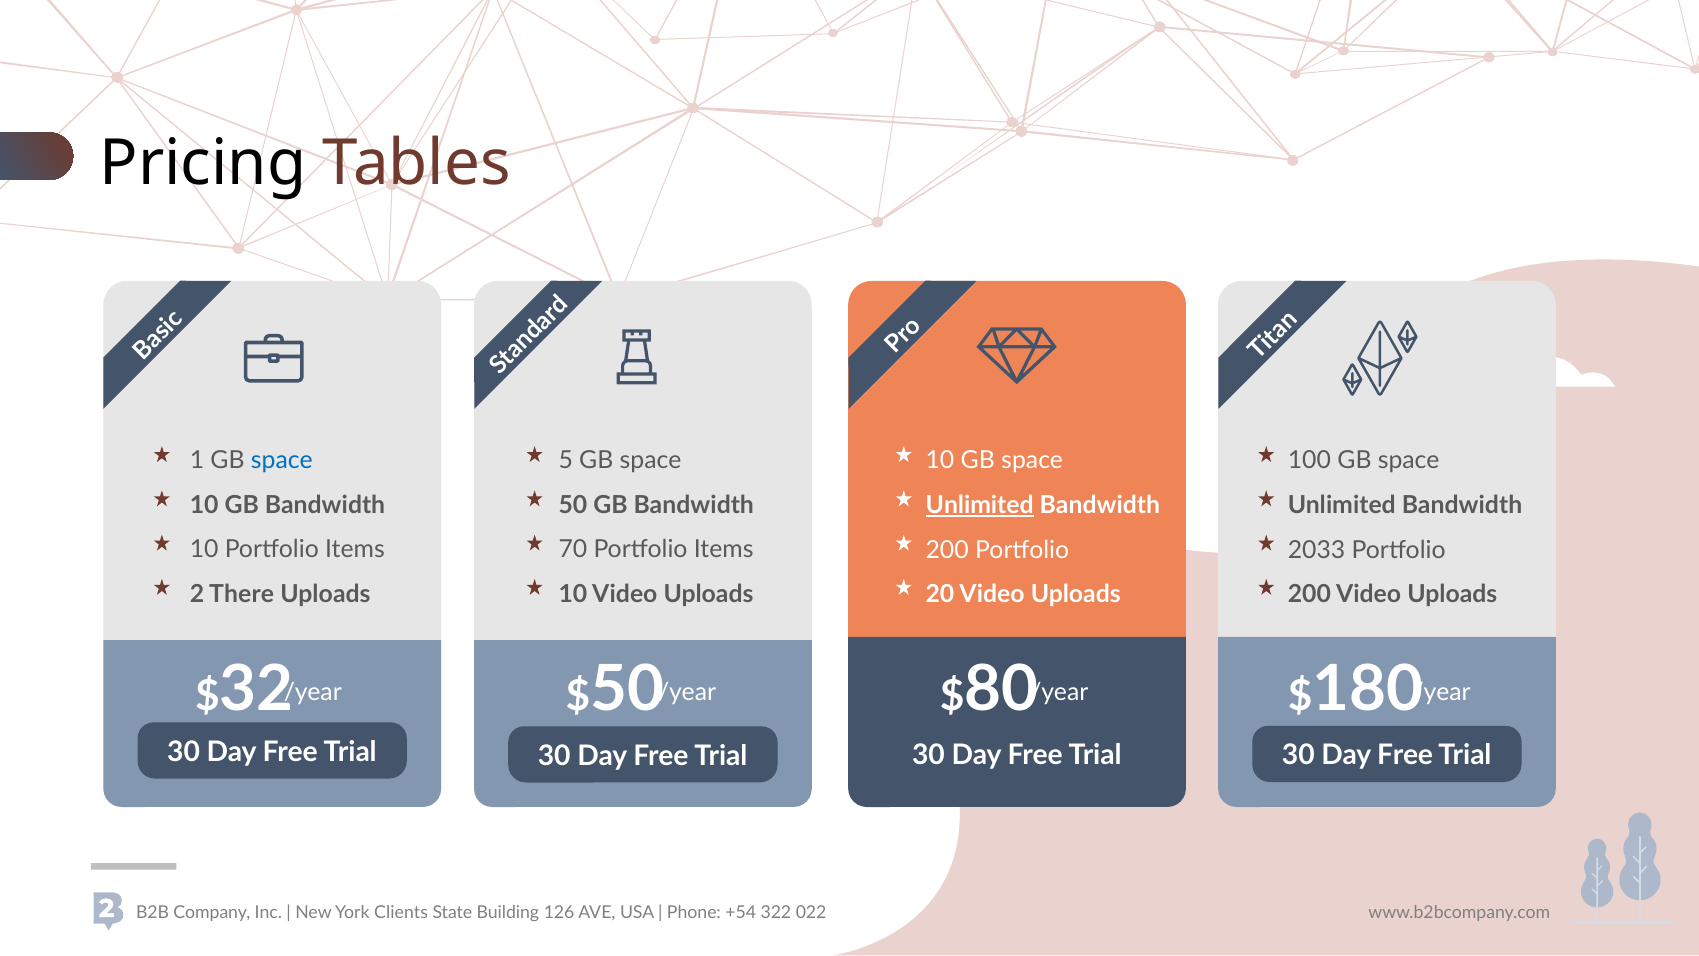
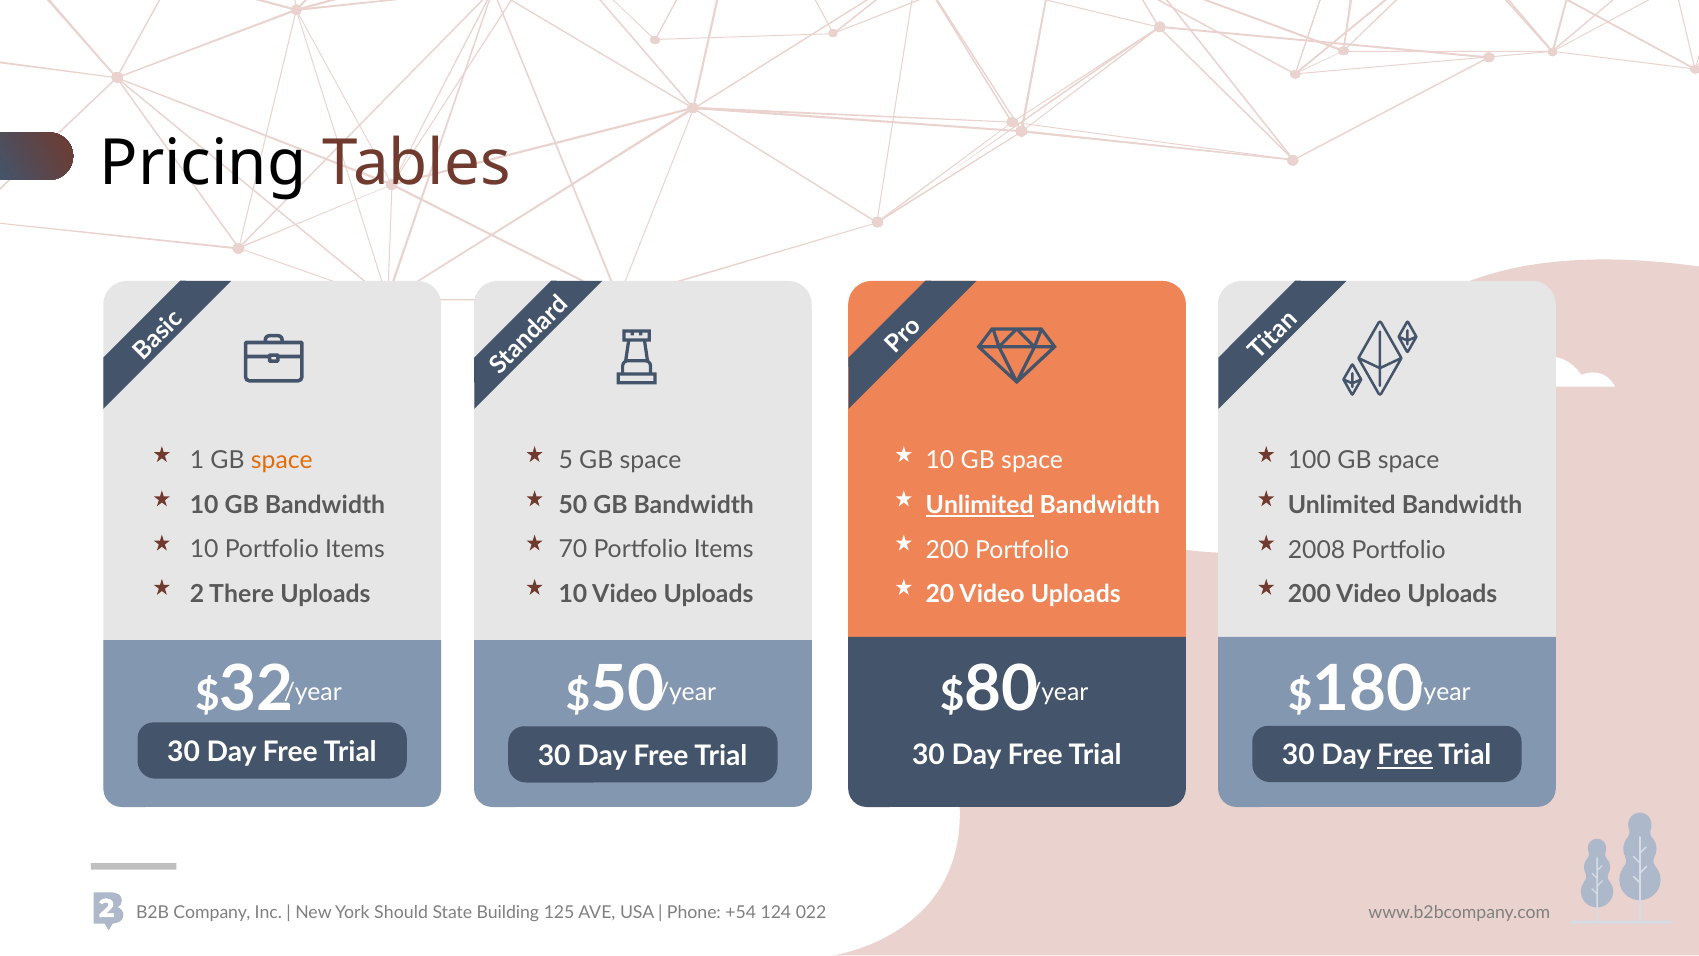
space at (282, 460) colour: blue -> orange
2033: 2033 -> 2008
Free at (1405, 755) underline: none -> present
Clients: Clients -> Should
126: 126 -> 125
322: 322 -> 124
